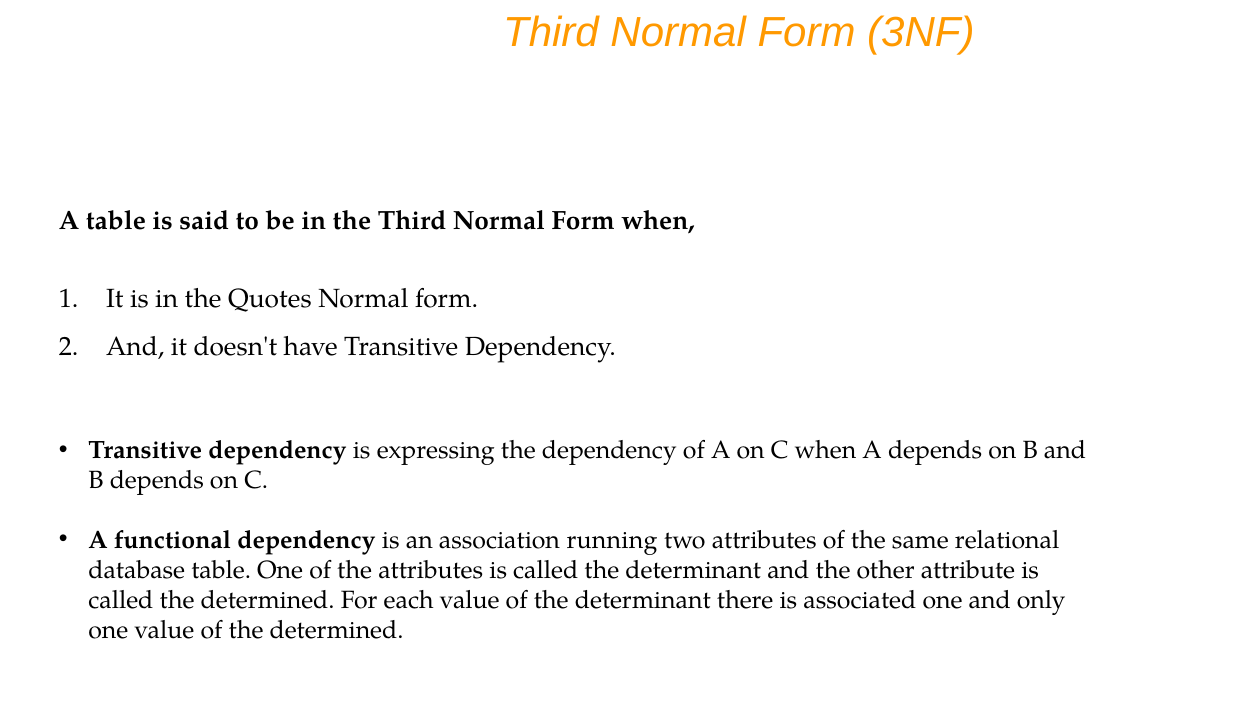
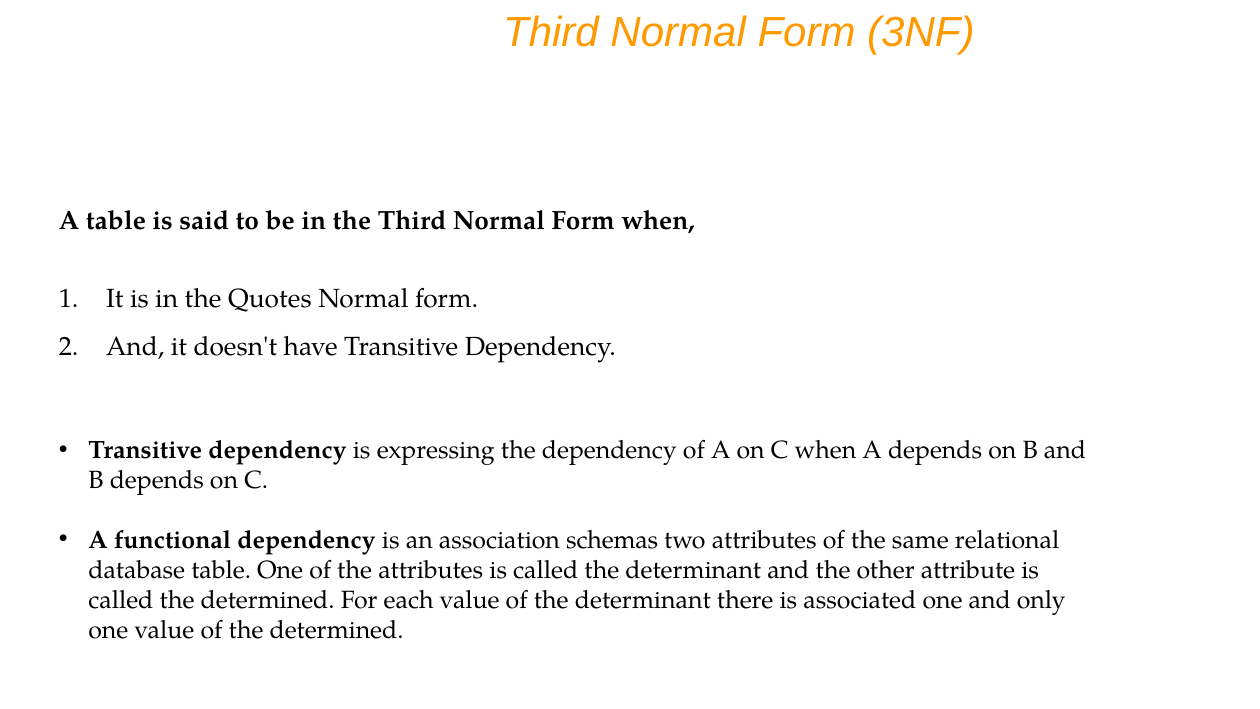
running: running -> schemas
